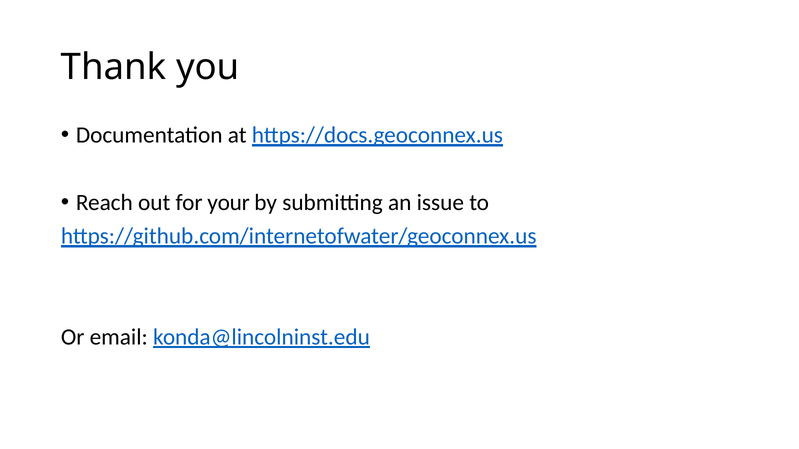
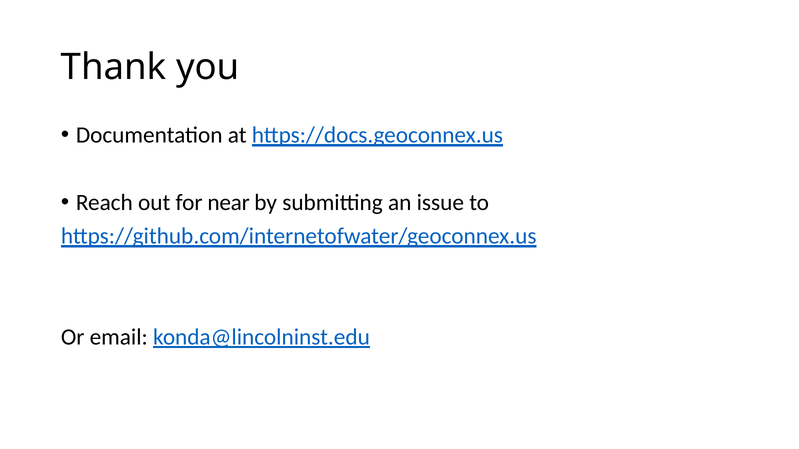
your: your -> near
